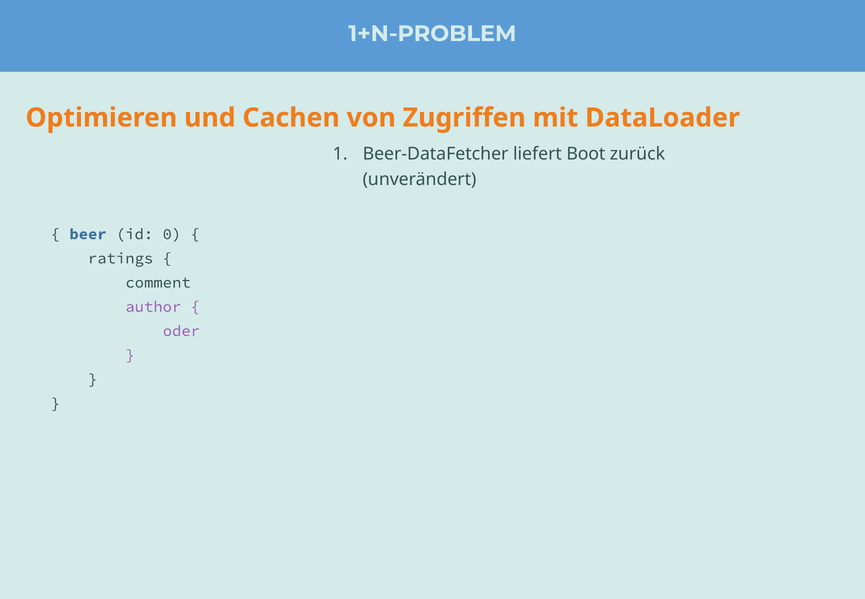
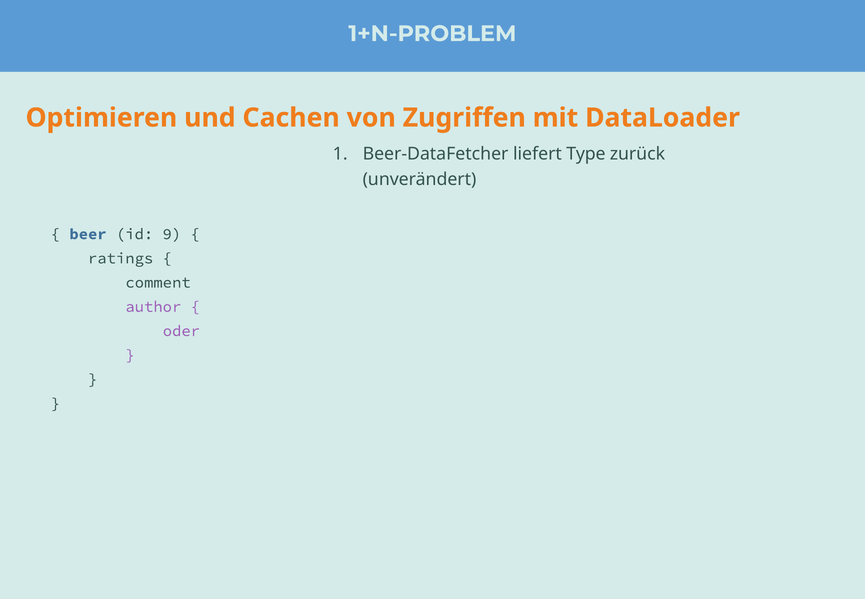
Boot: Boot -> Type
0: 0 -> 9
